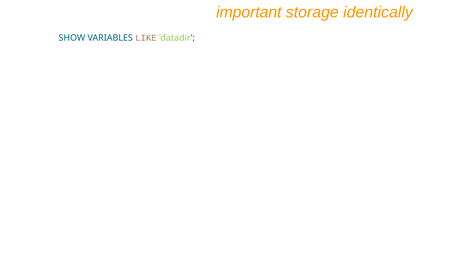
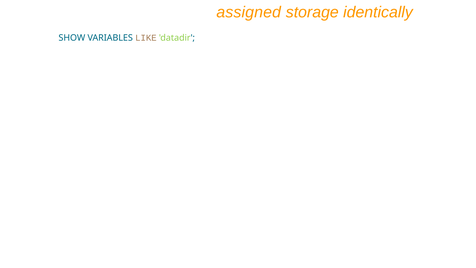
important: important -> assigned
